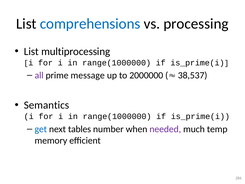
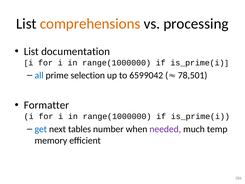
comprehensions colour: blue -> orange
multiprocessing: multiprocessing -> documentation
all colour: purple -> blue
message: message -> selection
2000000: 2000000 -> 6599042
38,537: 38,537 -> 78,501
Semantics: Semantics -> Formatter
